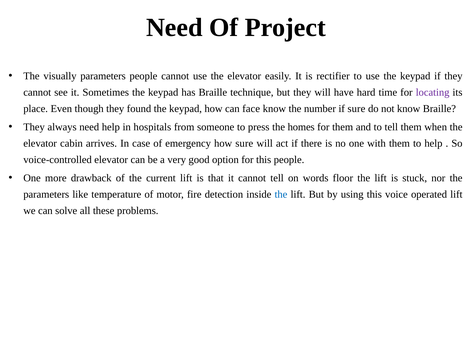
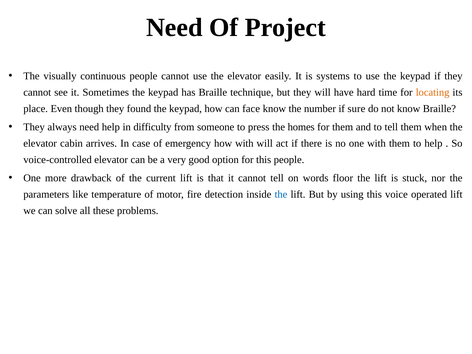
visually parameters: parameters -> continuous
rectifier: rectifier -> systems
locating colour: purple -> orange
hospitals: hospitals -> difficulty
how sure: sure -> with
